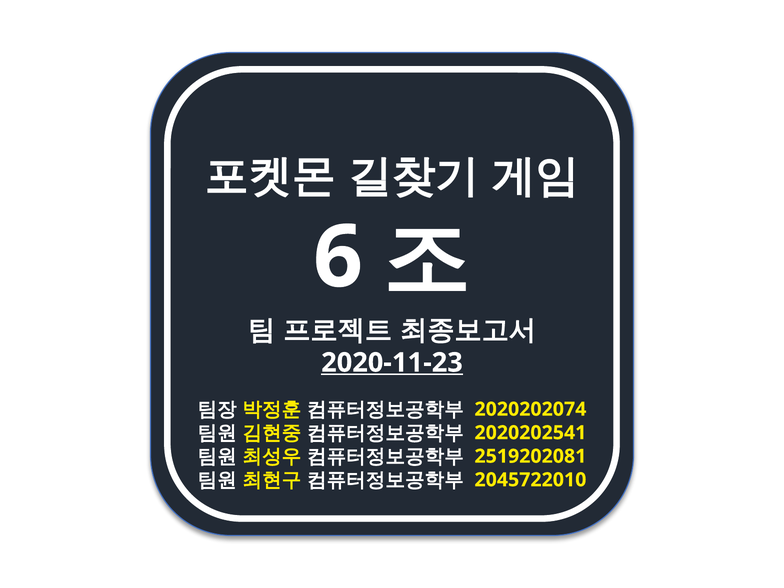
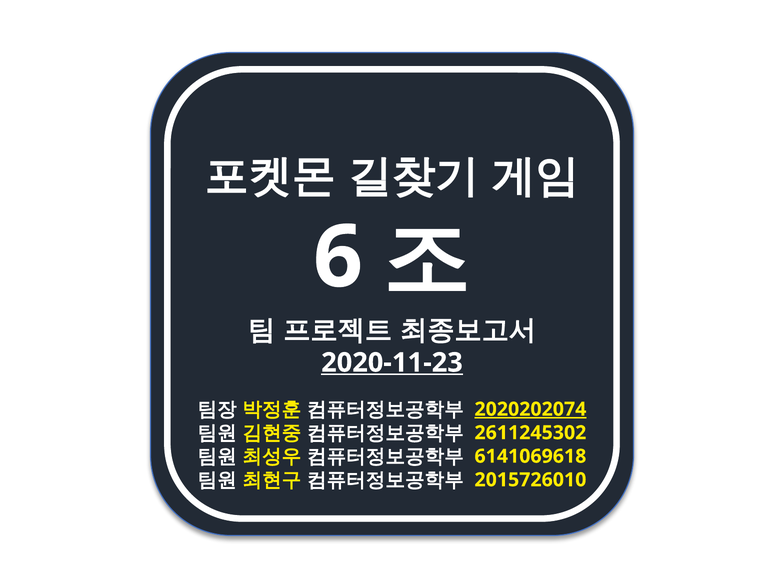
2020202074 underline: none -> present
2020202541: 2020202541 -> 2611245302
2519202081: 2519202081 -> 6141069618
2045722010: 2045722010 -> 2015726010
